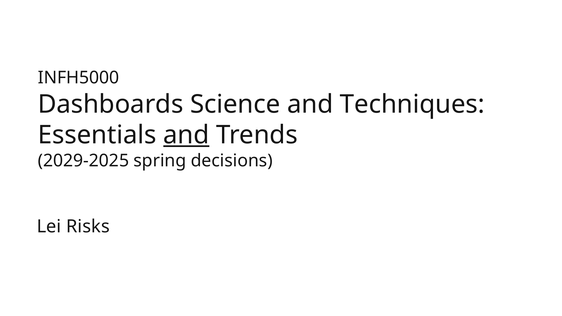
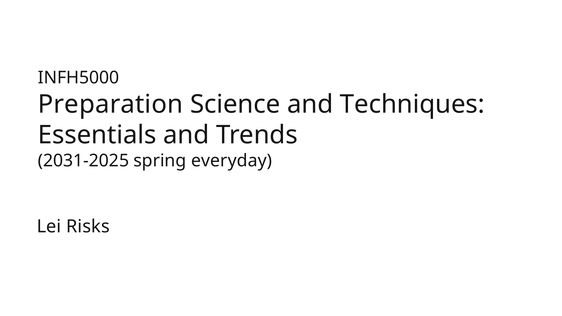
Dashboards: Dashboards -> Preparation
and at (186, 135) underline: present -> none
2029-2025: 2029-2025 -> 2031-2025
decisions: decisions -> everyday
